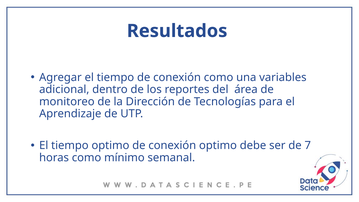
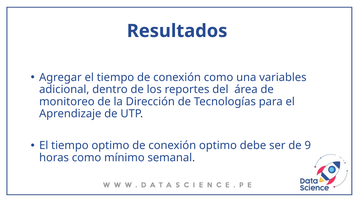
7: 7 -> 9
